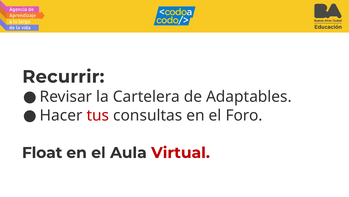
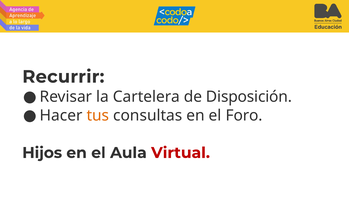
Adaptables: Adaptables -> Disposición
tus colour: red -> orange
Float: Float -> Hijos
